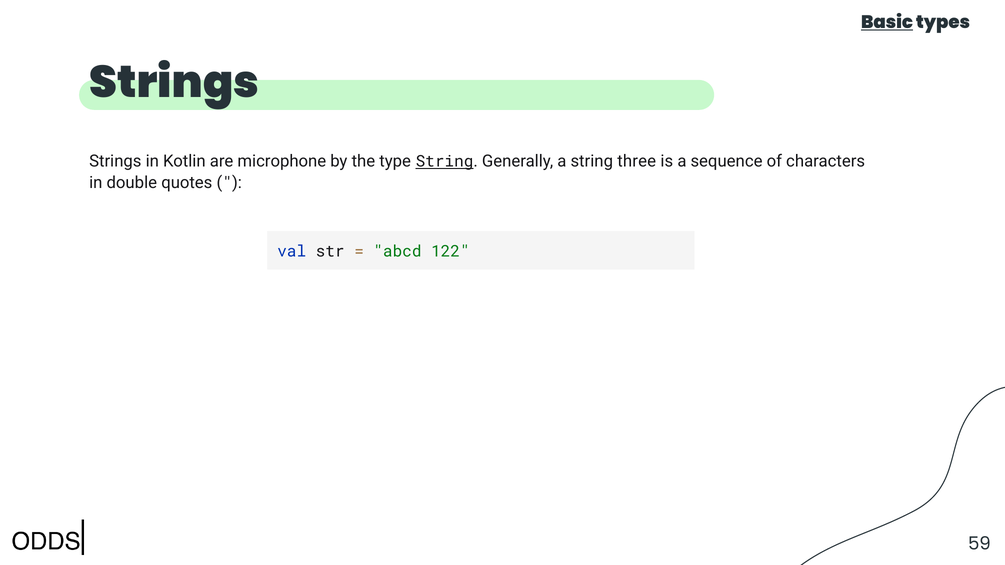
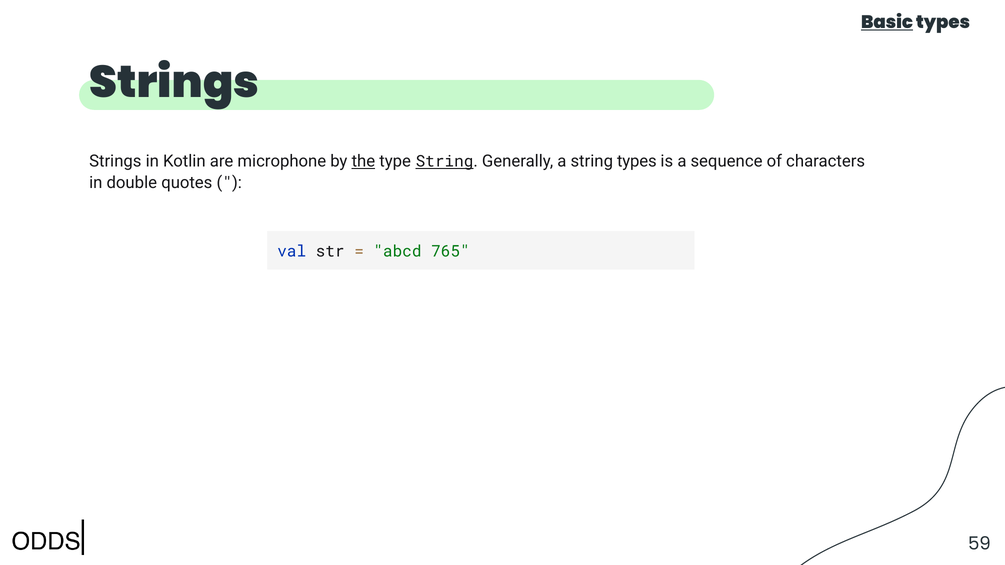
the underline: none -> present
string three: three -> types
122: 122 -> 765
